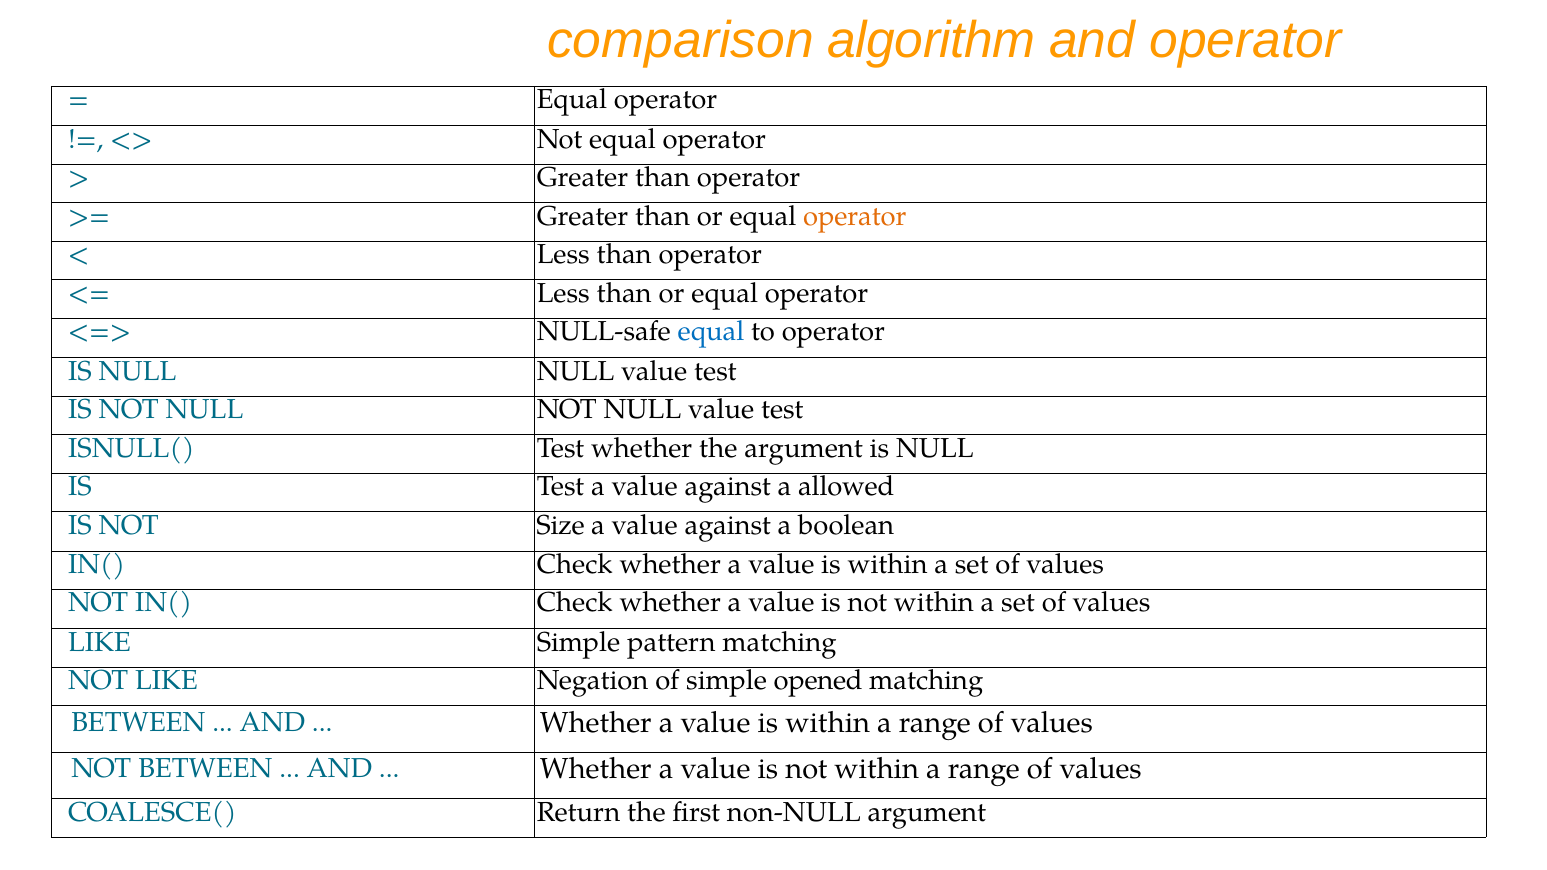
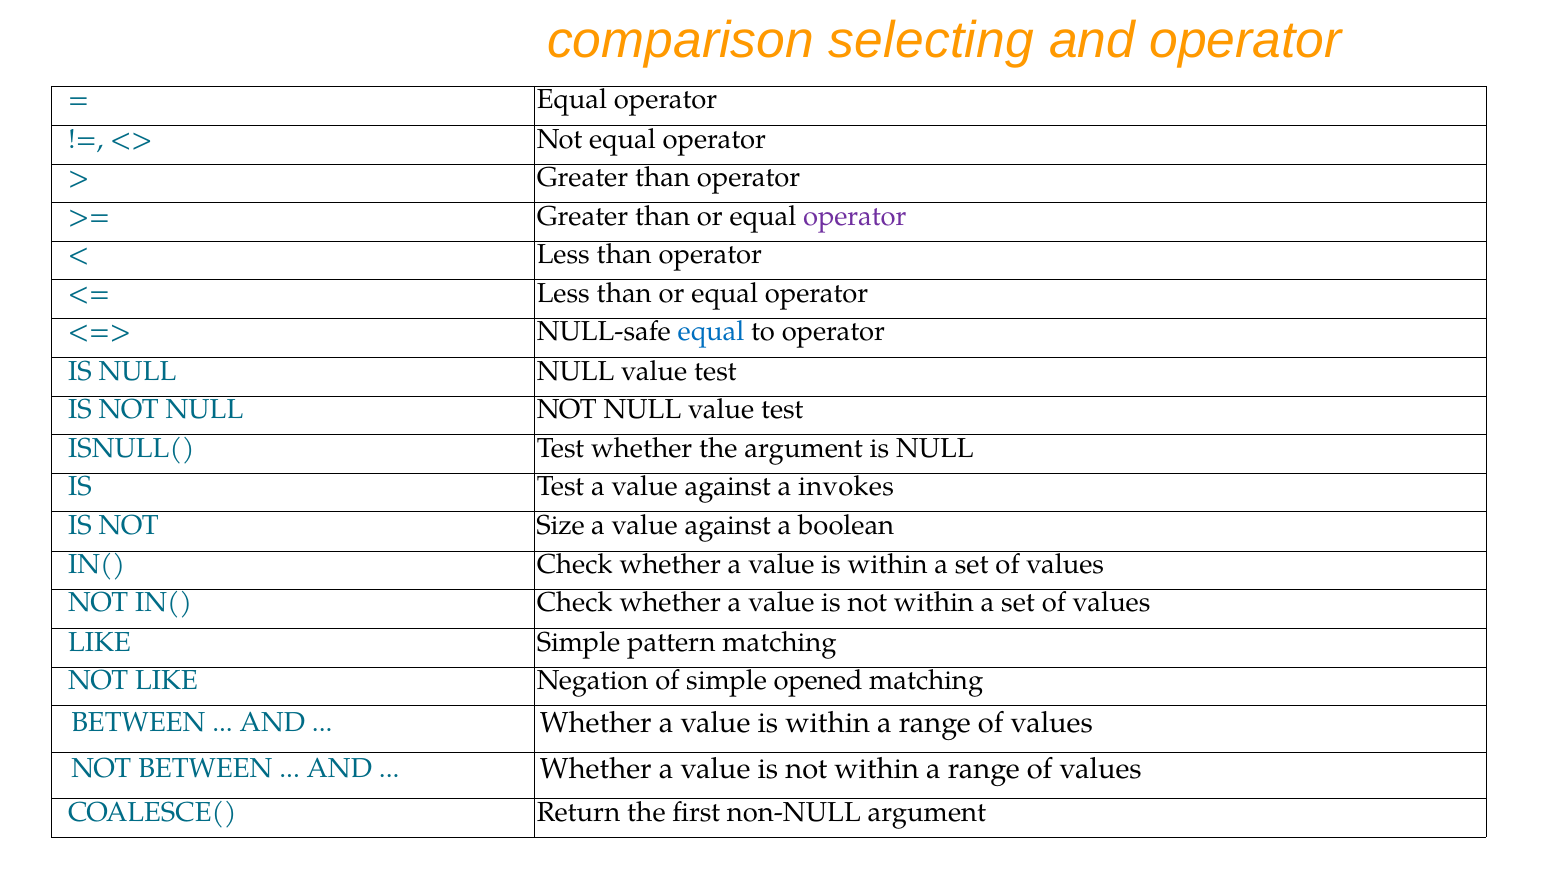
algorithm: algorithm -> selecting
operator at (855, 216) colour: orange -> purple
allowed: allowed -> invokes
